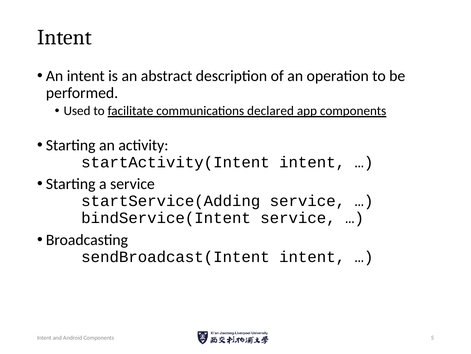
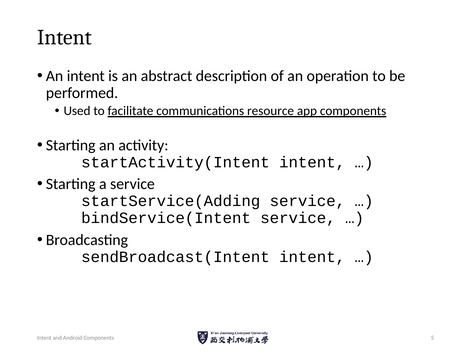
declared: declared -> resource
